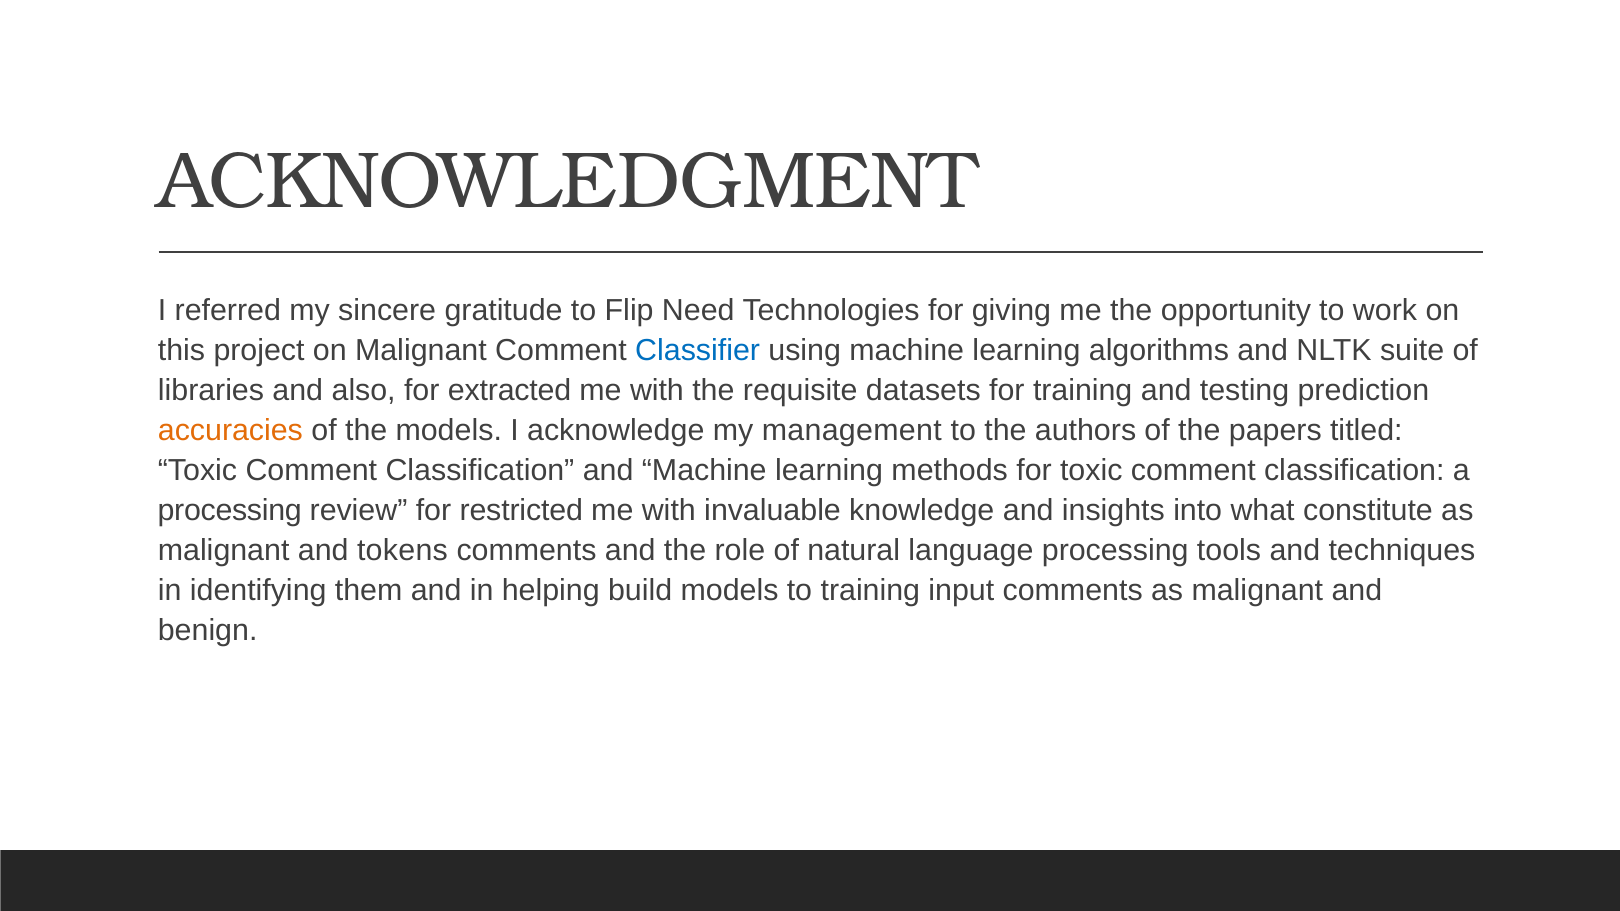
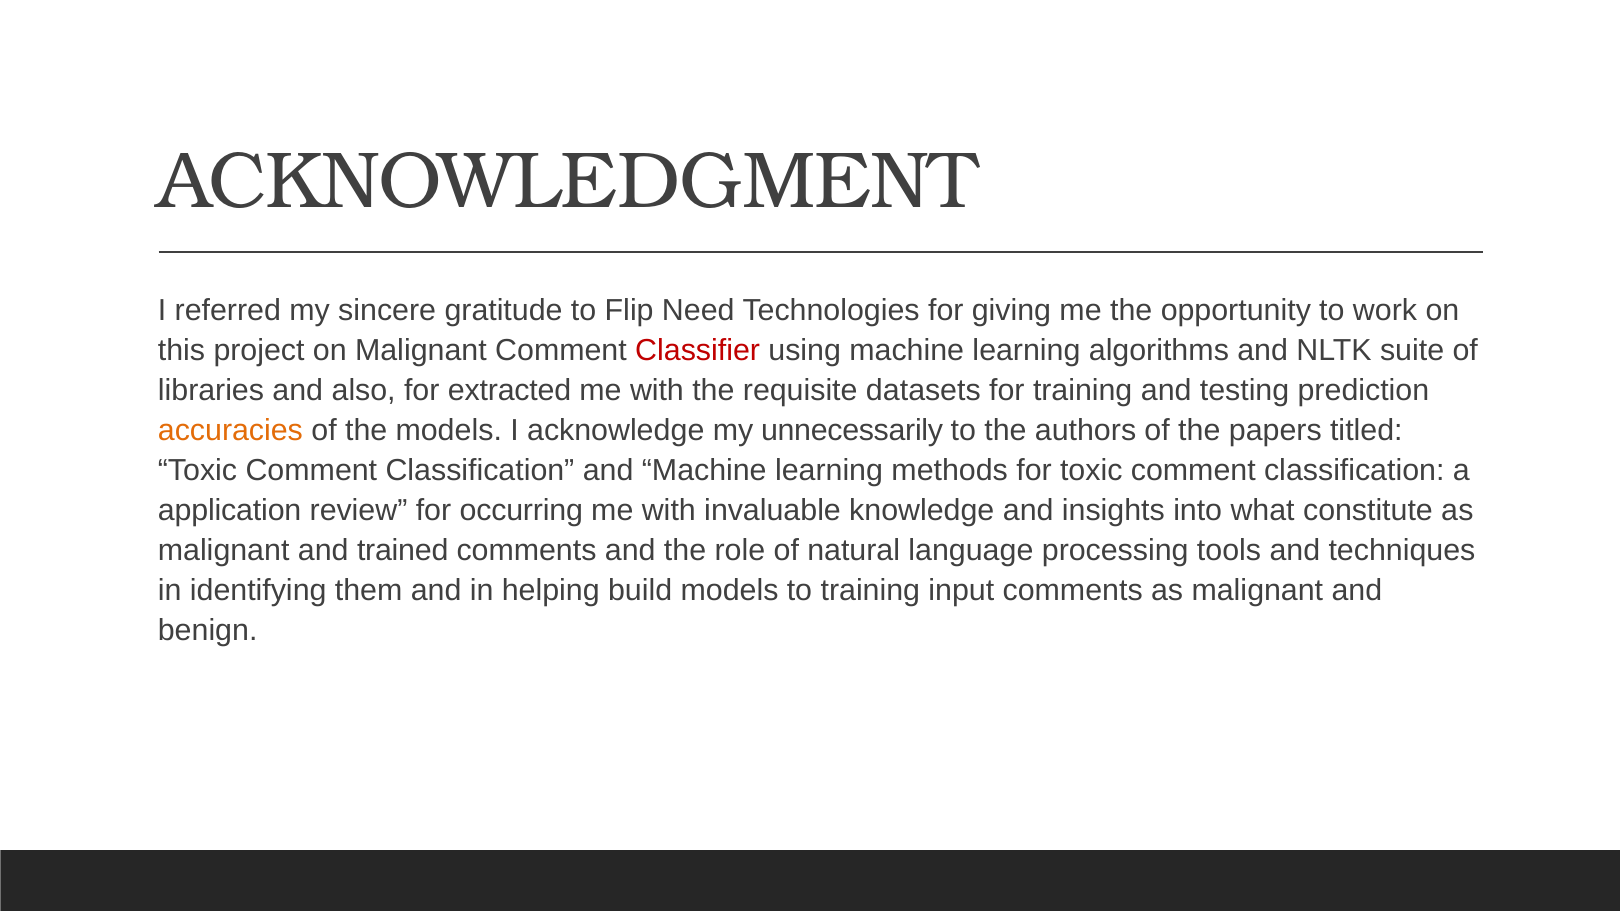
Classifier colour: blue -> red
management: management -> unnecessarily
processing at (230, 511): processing -> application
restricted: restricted -> occurring
tokens: tokens -> trained
